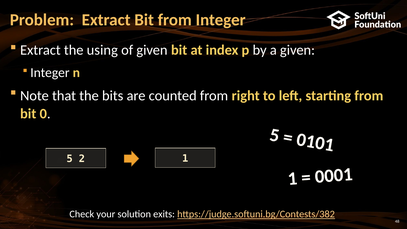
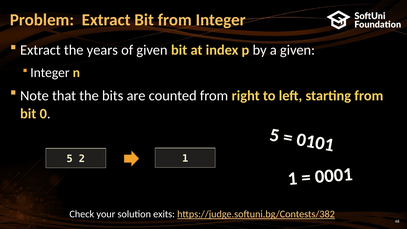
using: using -> years
